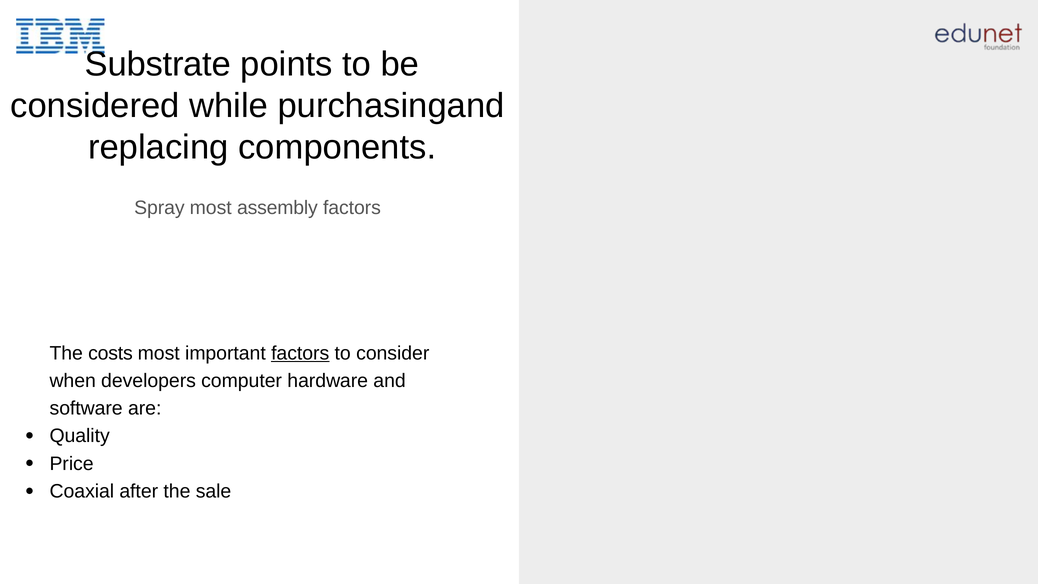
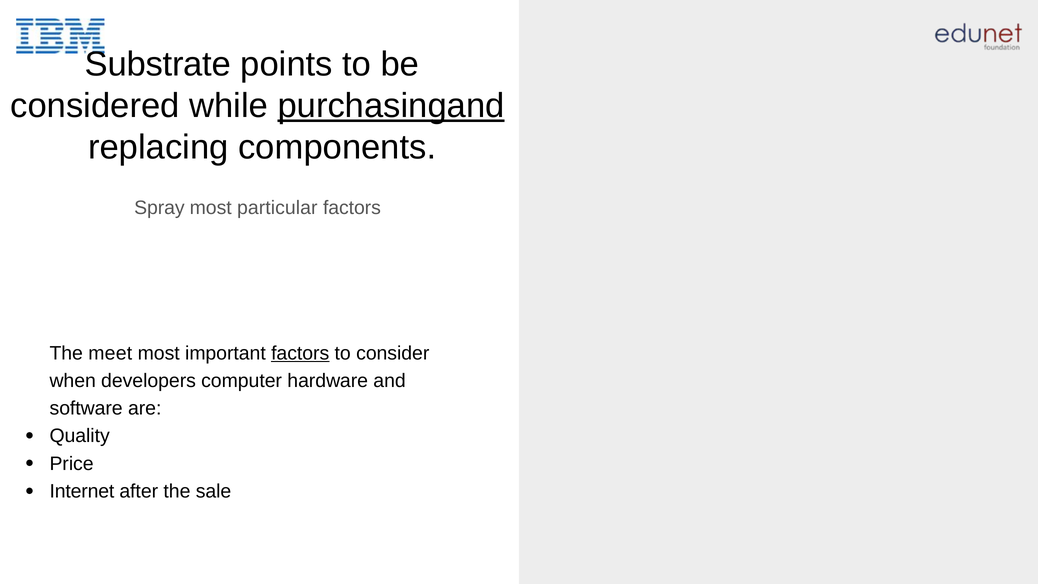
purchasingand underline: none -> present
assembly: assembly -> particular
costs: costs -> meet
Coaxial: Coaxial -> Internet
